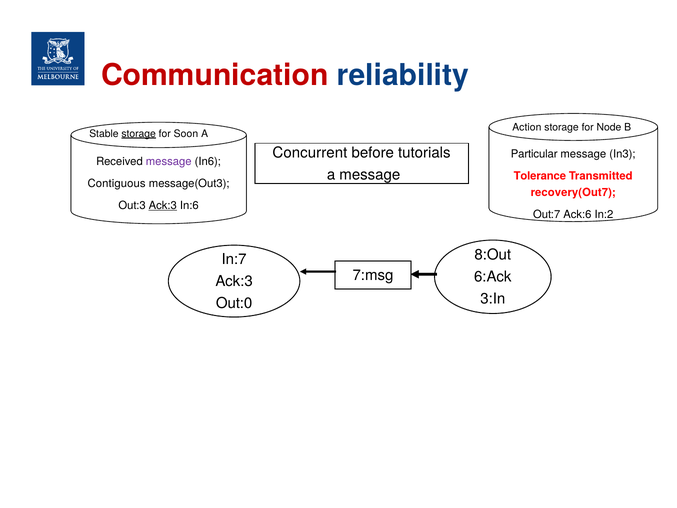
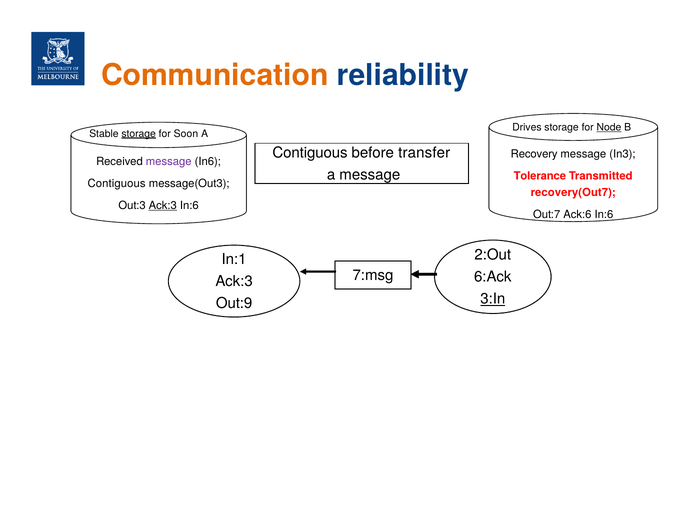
Communication colour: red -> orange
Action: Action -> Drives
Node underline: none -> present
Concurrent at (310, 152): Concurrent -> Contiguous
tutorials: tutorials -> transfer
Particular: Particular -> Recovery
Ack:6 In:2: In:2 -> In:6
8:Out: 8:Out -> 2:Out
In:7: In:7 -> In:1
3:In underline: none -> present
Out:0: Out:0 -> Out:9
